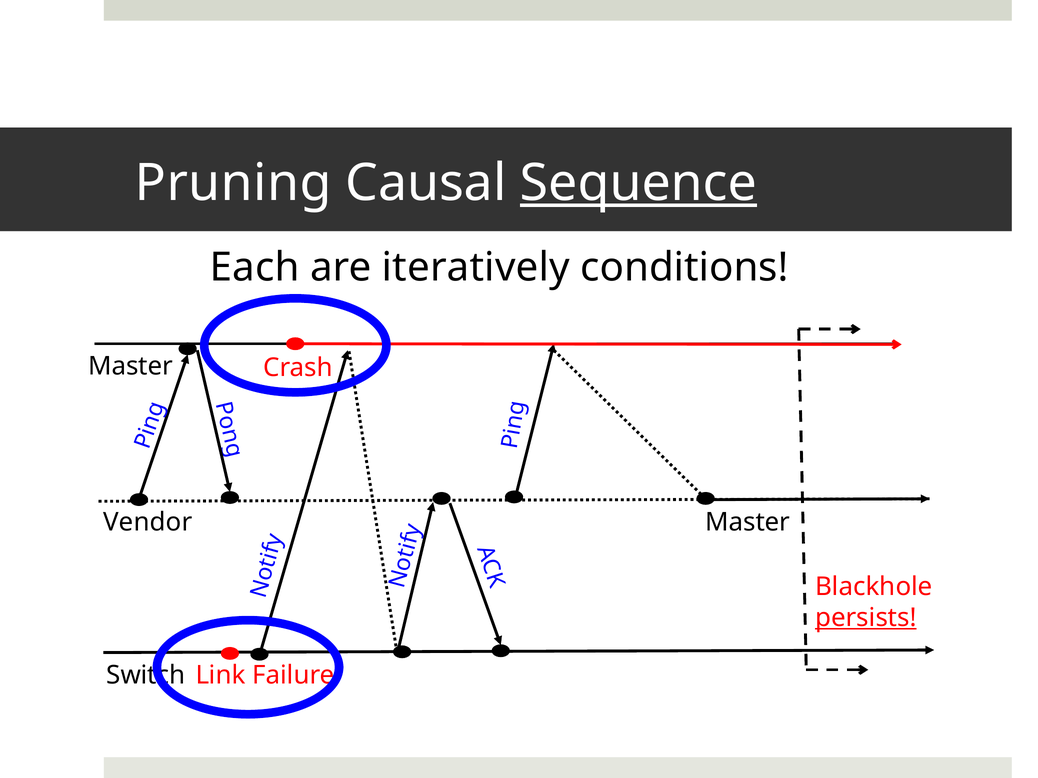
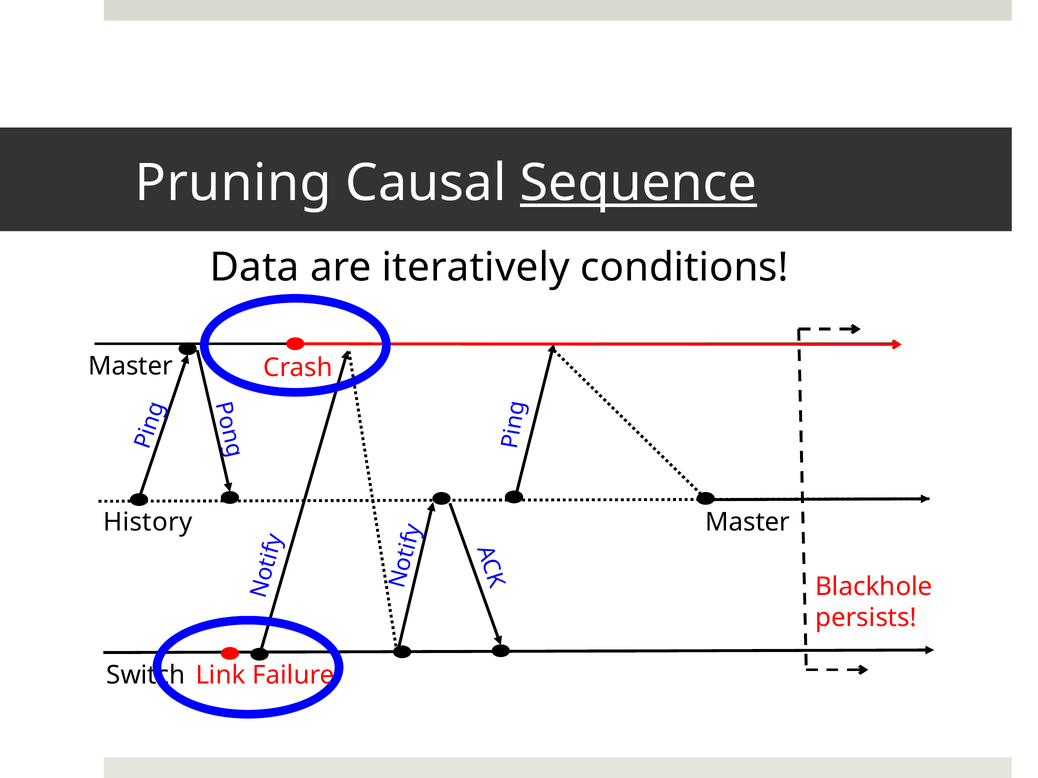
Each: Each -> Data
Vendor: Vendor -> History
persists underline: present -> none
